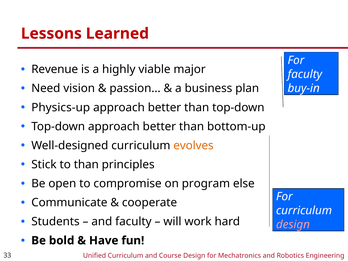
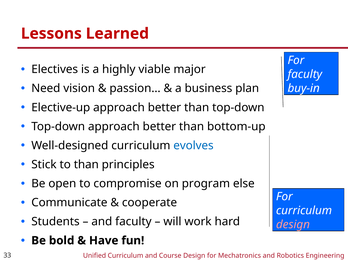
Revenue: Revenue -> Electives
Physics-up: Physics-up -> Elective-up
evolves colour: orange -> blue
